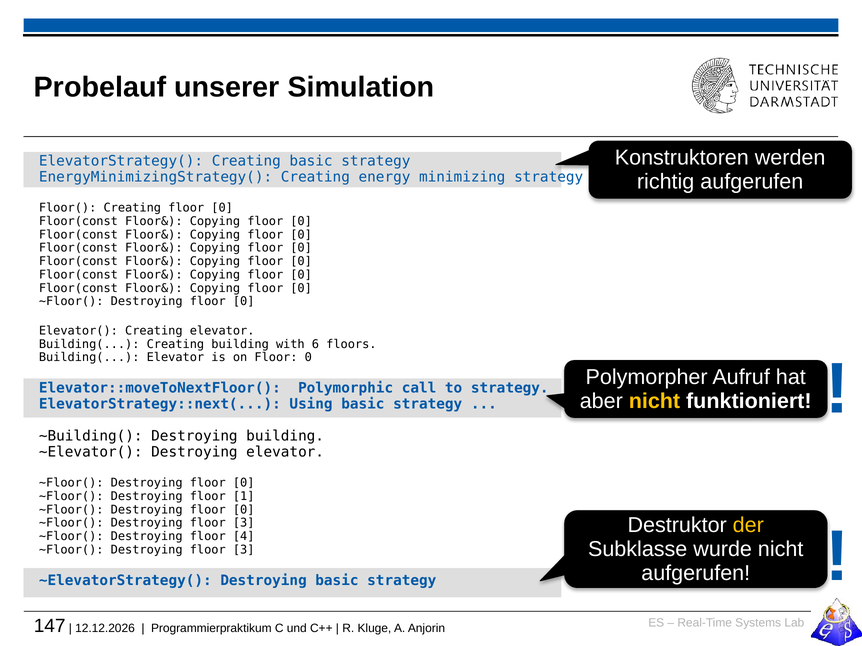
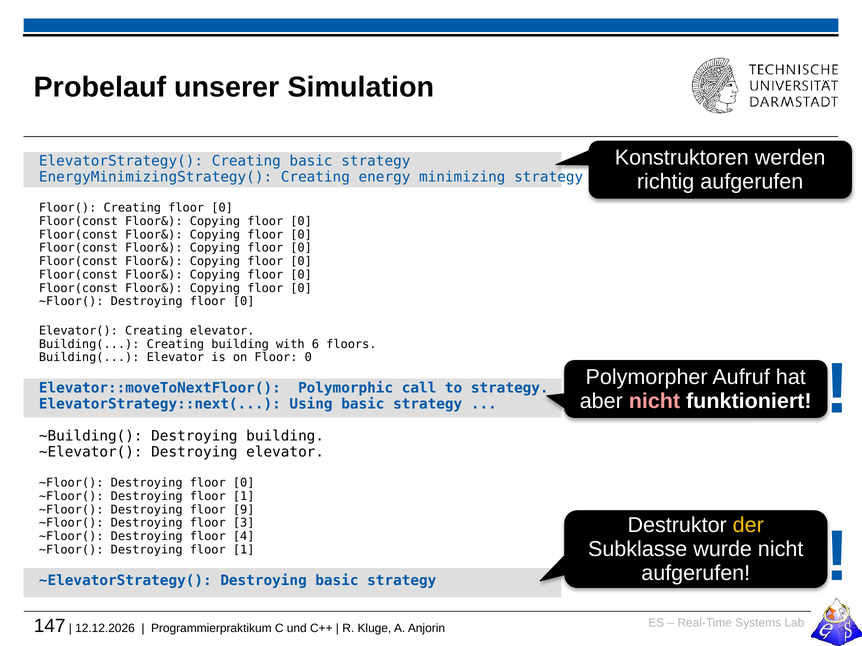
nicht at (654, 401) colour: yellow -> pink
0 at (244, 510): 0 -> 9
3 at (244, 550): 3 -> 1
